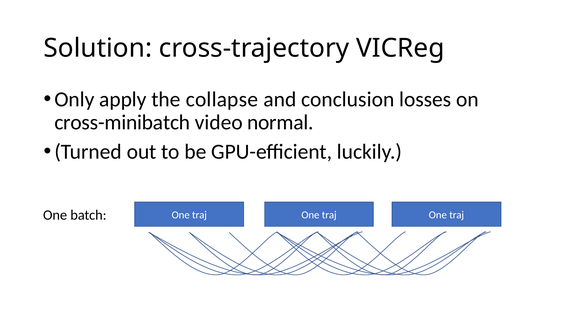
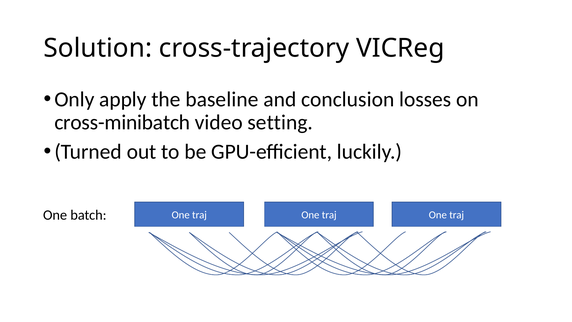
collapse: collapse -> baseline
normal: normal -> setting
